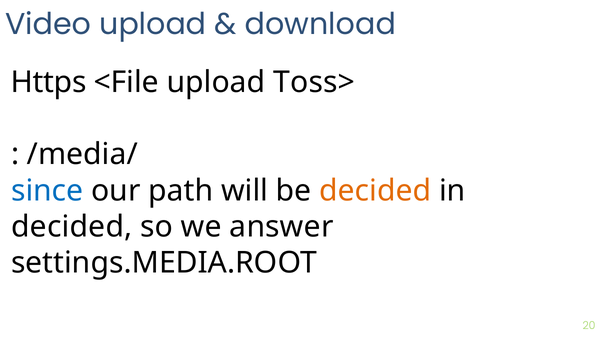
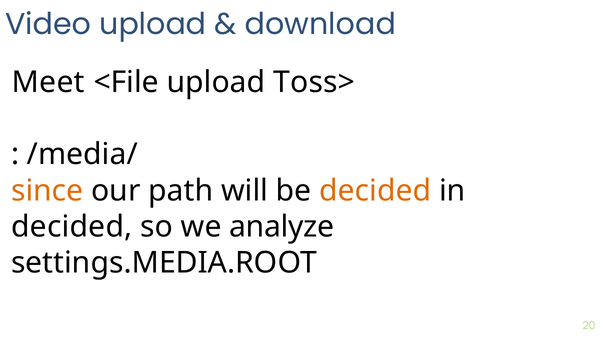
Https: Https -> Meet
since colour: blue -> orange
answer: answer -> analyze
